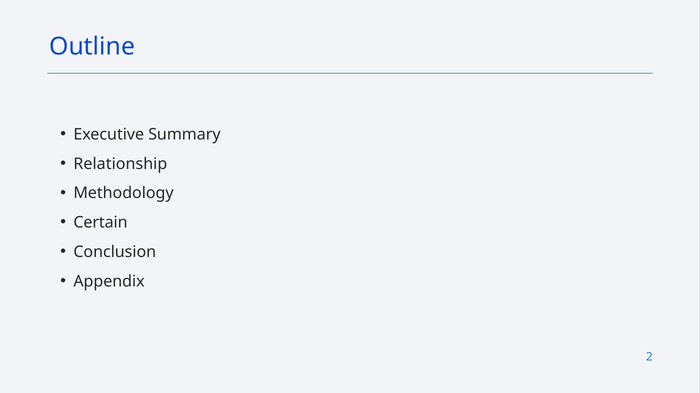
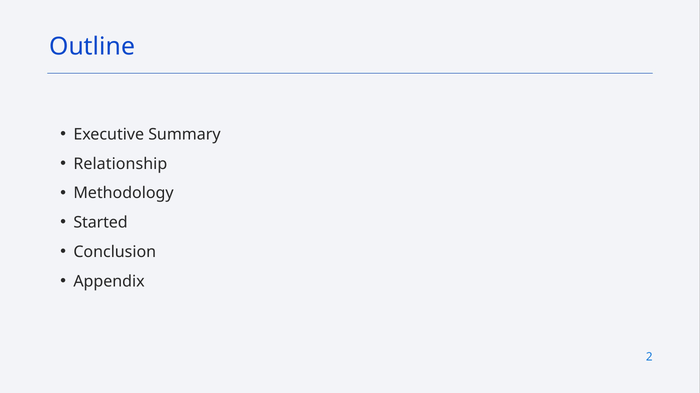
Certain: Certain -> Started
